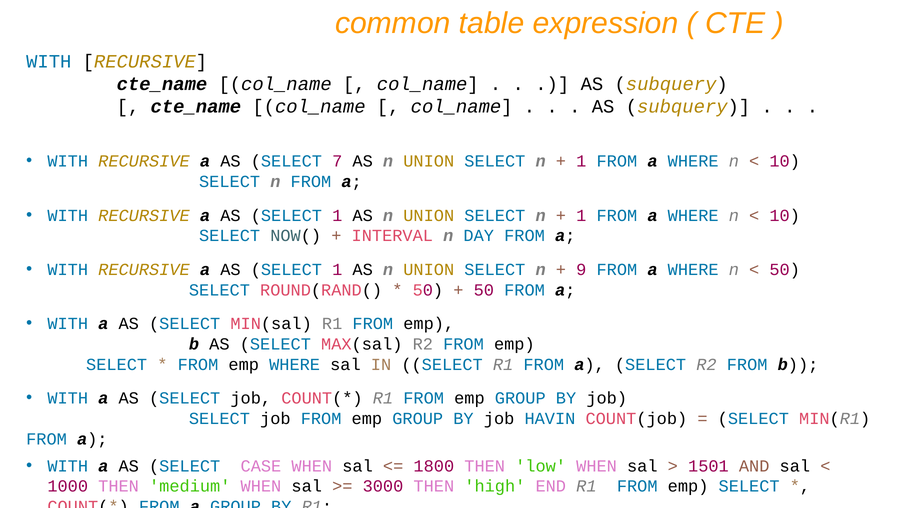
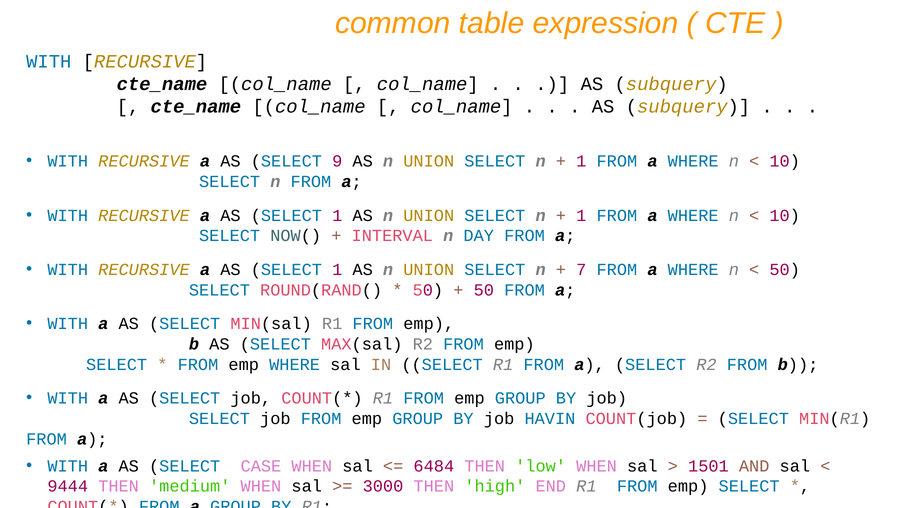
7: 7 -> 9
9: 9 -> 7
1800: 1800 -> 6484
1000: 1000 -> 9444
